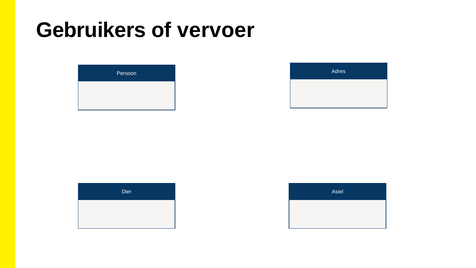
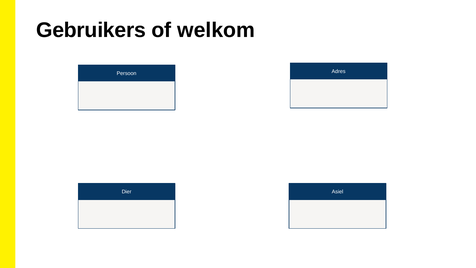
vervoer: vervoer -> welkom
